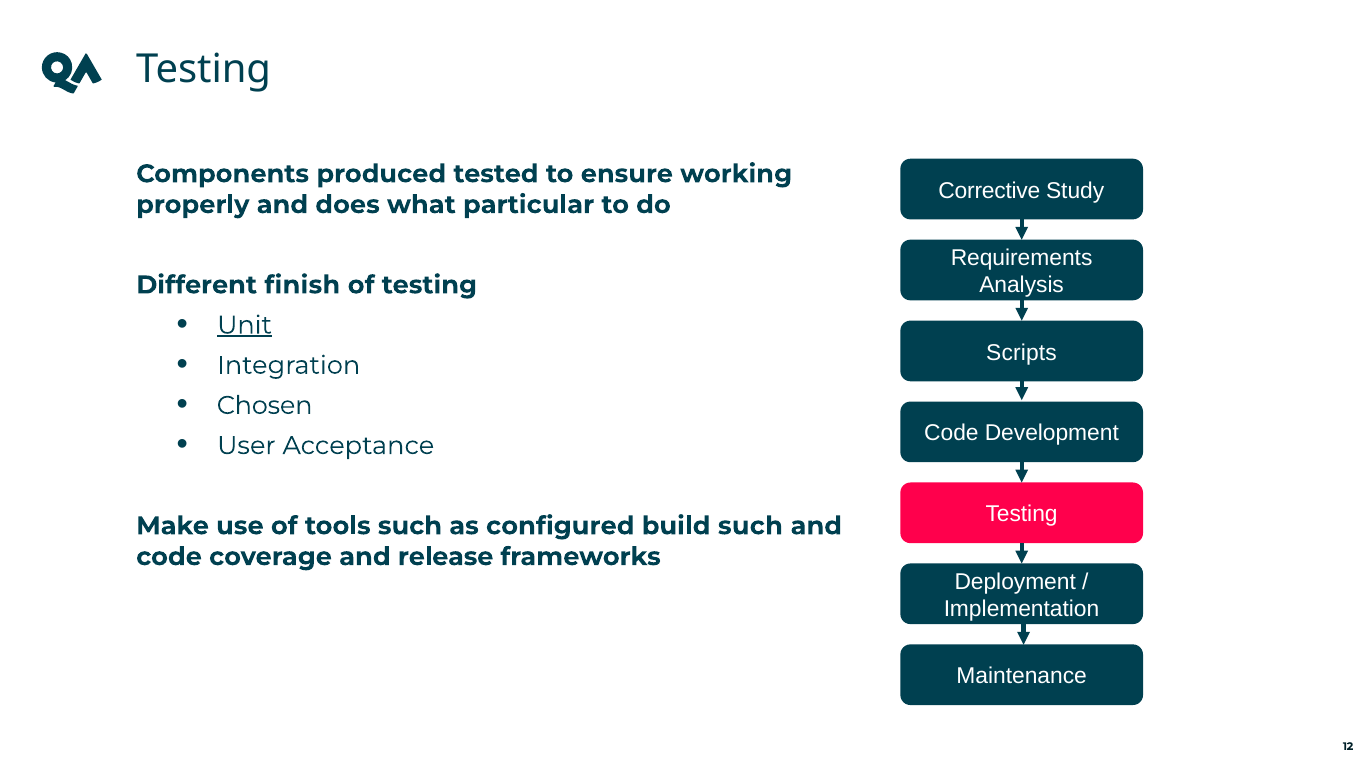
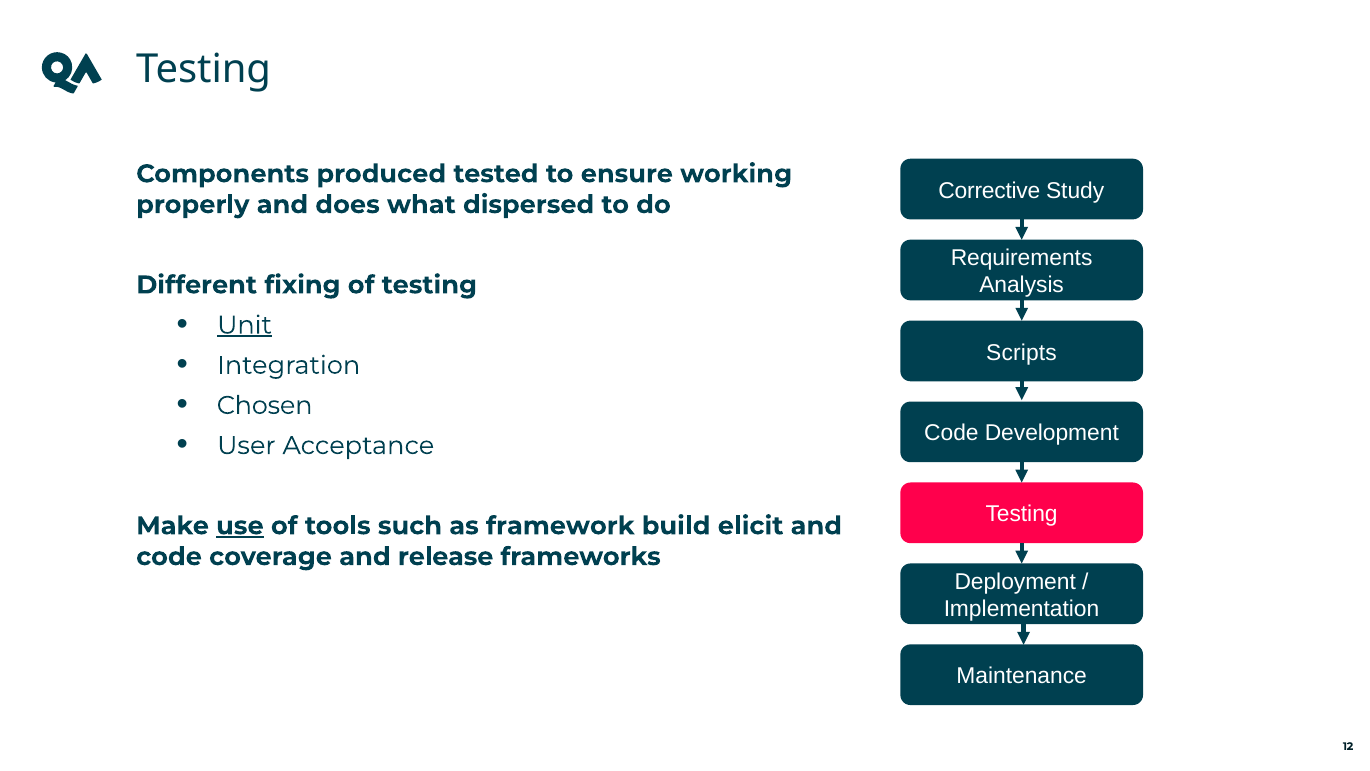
particular: particular -> dispersed
finish: finish -> fixing
use underline: none -> present
configured: configured -> framework
build such: such -> elicit
